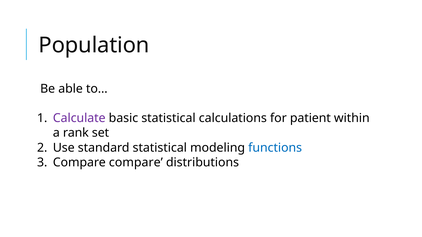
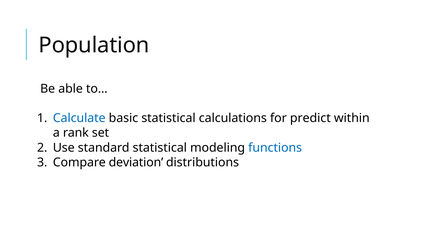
Calculate colour: purple -> blue
patient: patient -> predict
Compare compare: compare -> deviation
